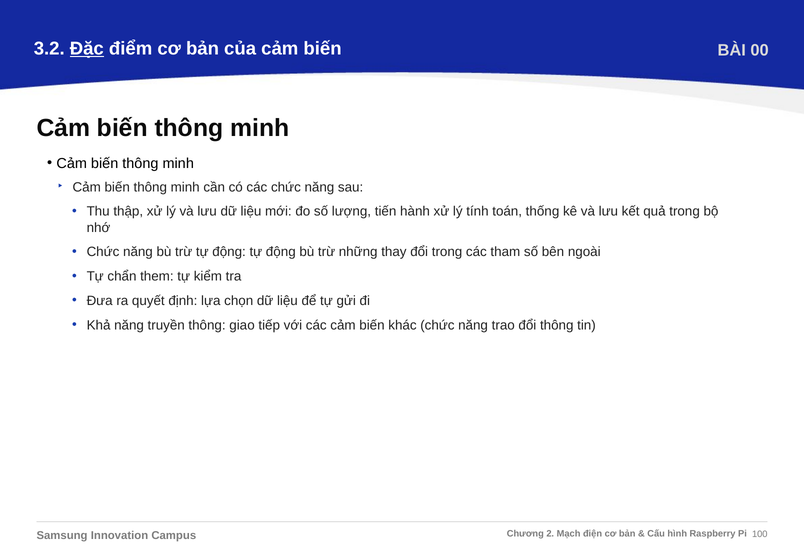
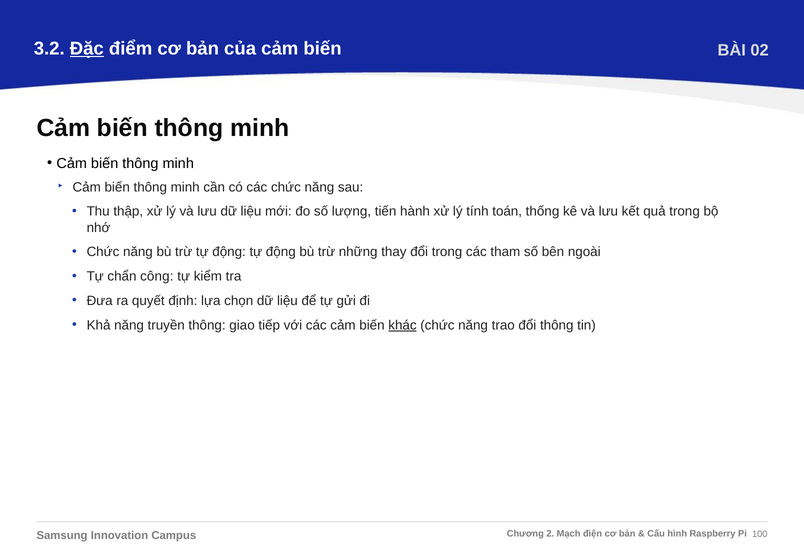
00: 00 -> 02
them: them -> công
khác underline: none -> present
